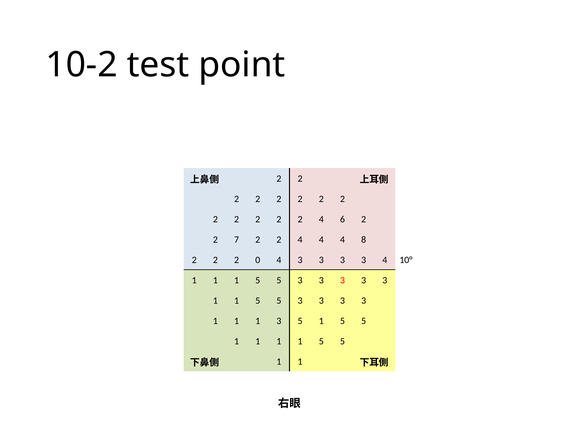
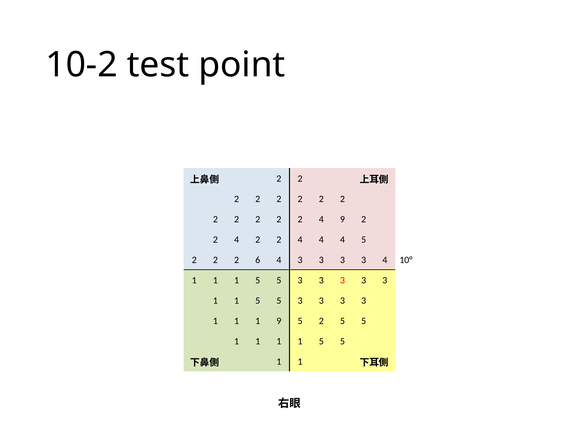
4 6: 6 -> 9
7 at (237, 240): 7 -> 4
4 8: 8 -> 5
0: 0 -> 6
1 3: 3 -> 9
1 at (321, 321): 1 -> 2
